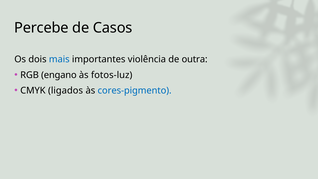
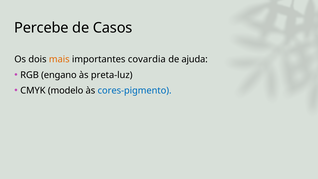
mais colour: blue -> orange
violência: violência -> covardia
outra: outra -> ajuda
fotos-luz: fotos-luz -> preta-luz
ligados: ligados -> modelo
